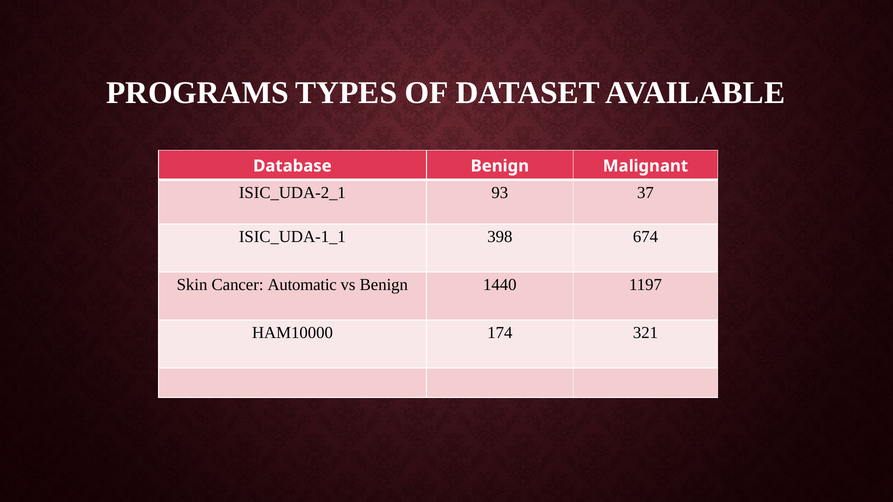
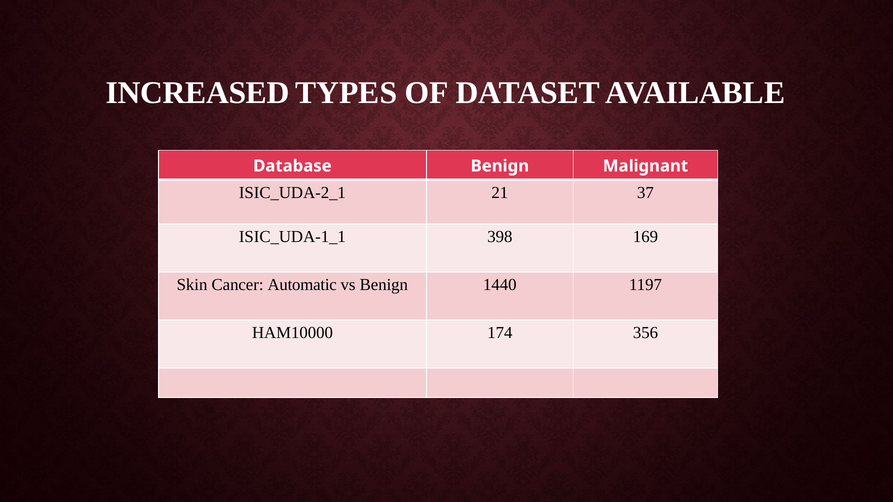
PROGRAMS: PROGRAMS -> INCREASED
93: 93 -> 21
674: 674 -> 169
321: 321 -> 356
